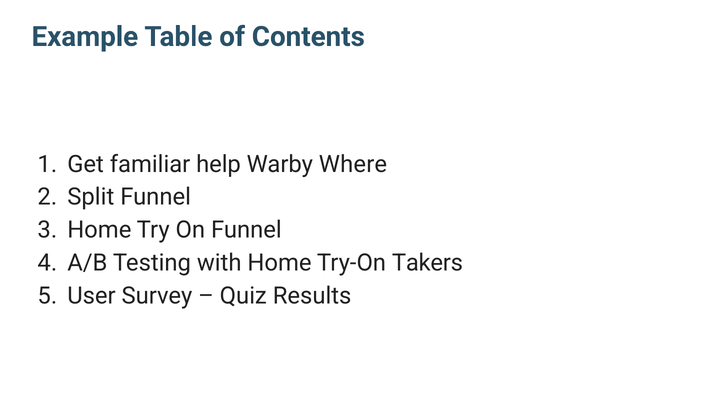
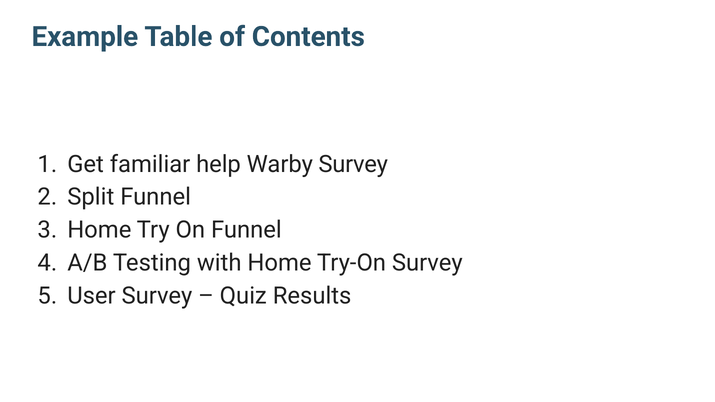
Warby Where: Where -> Survey
Try-On Takers: Takers -> Survey
